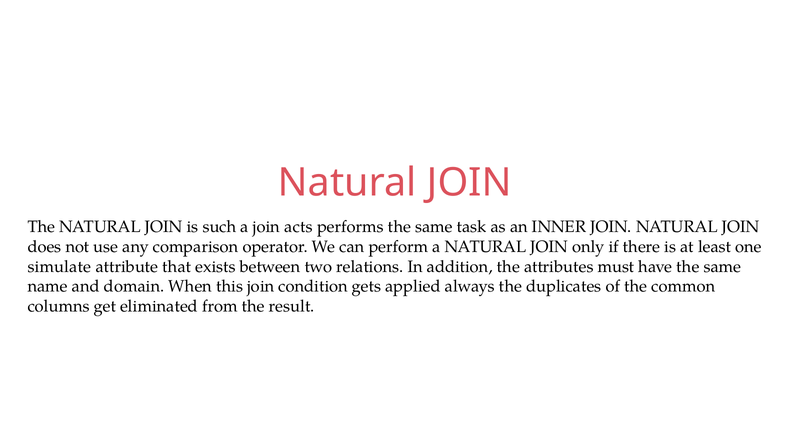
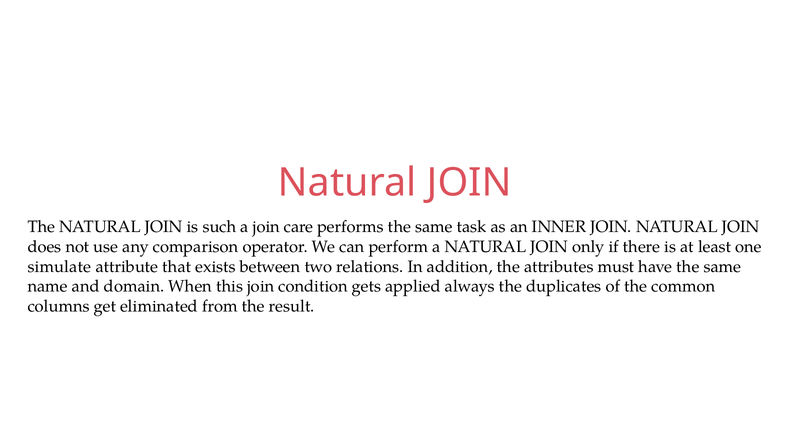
acts: acts -> care
